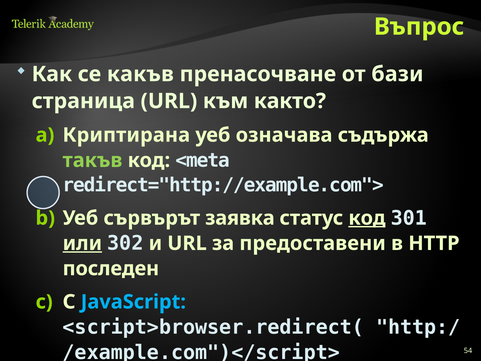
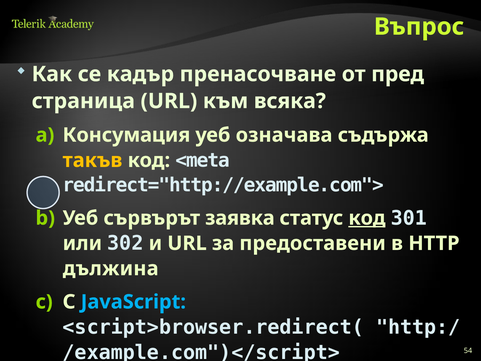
какъв: какъв -> кадър
бази: бази -> пред
както: както -> всяка
Криптирана: Криптирана -> Консумация
такъв colour: light green -> yellow
или underline: present -> none
последен: последен -> дължина
